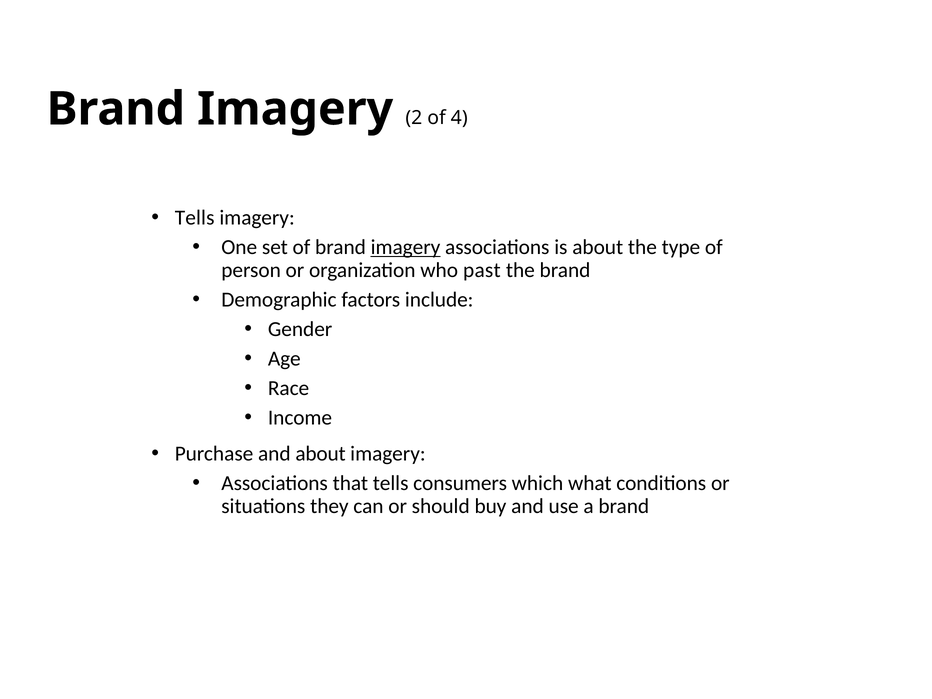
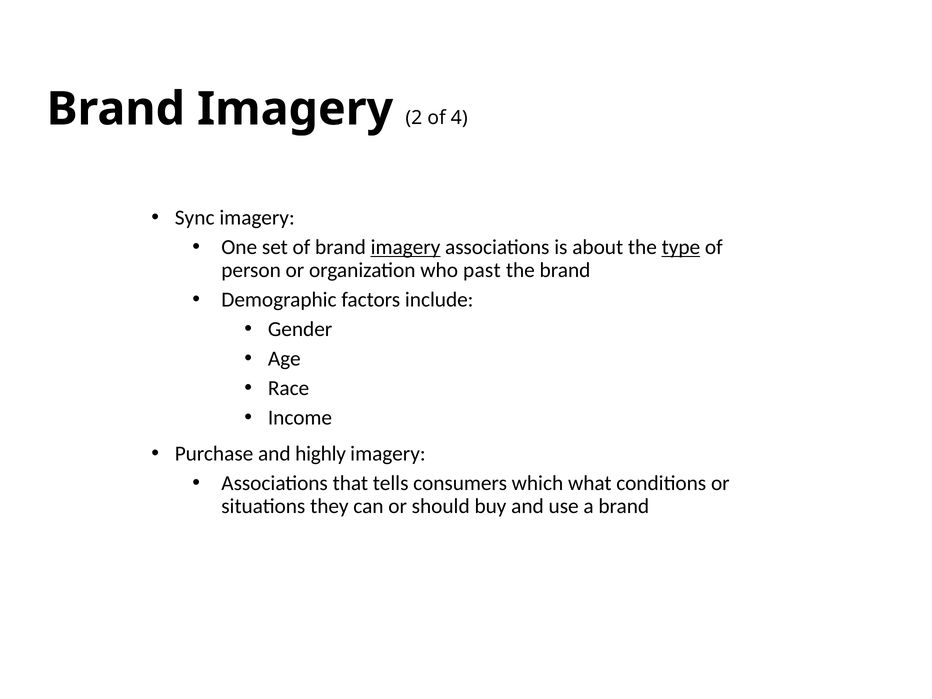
Tells at (195, 218): Tells -> Sync
type underline: none -> present
and about: about -> highly
